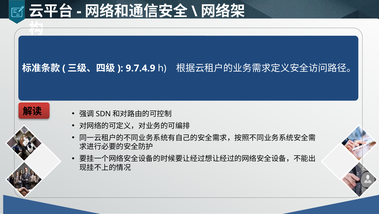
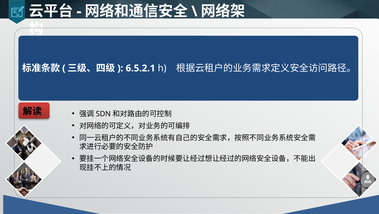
9.7.4.9: 9.7.4.9 -> 6.5.2.1
